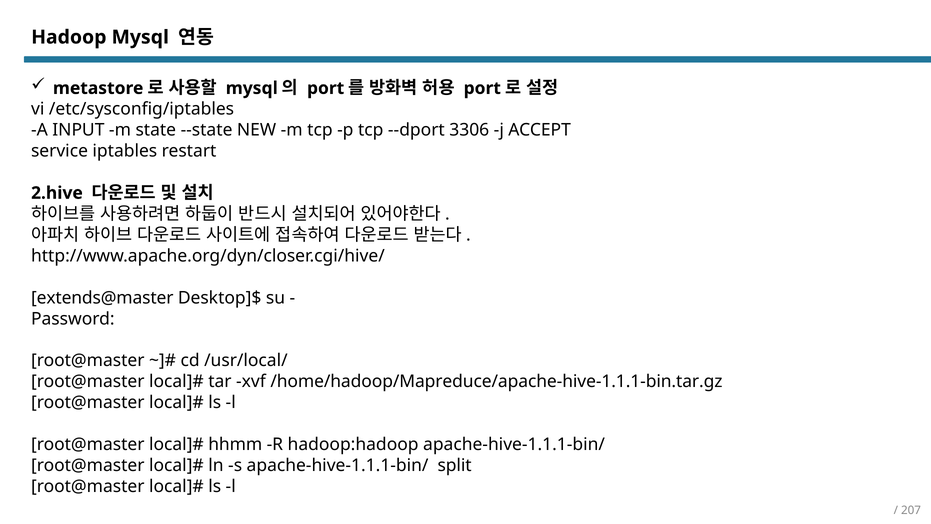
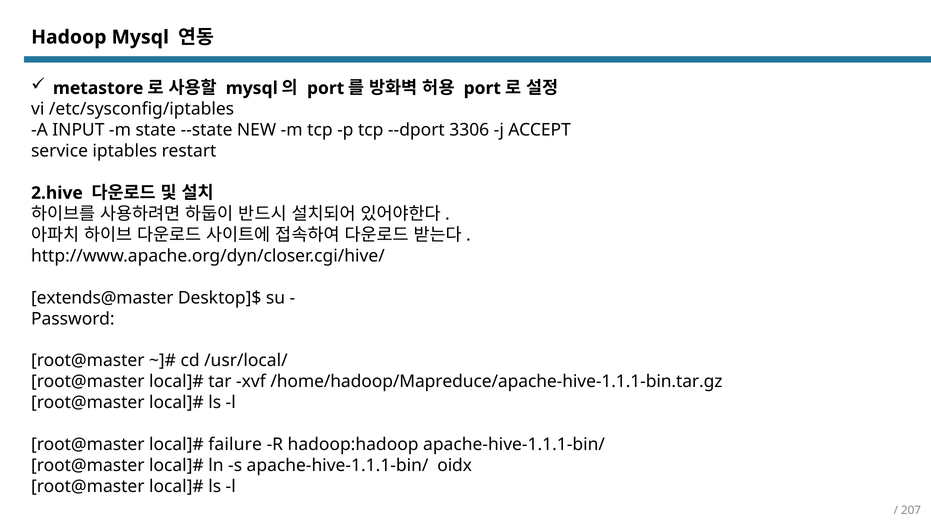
hhmm: hhmm -> failure
split: split -> oidx
